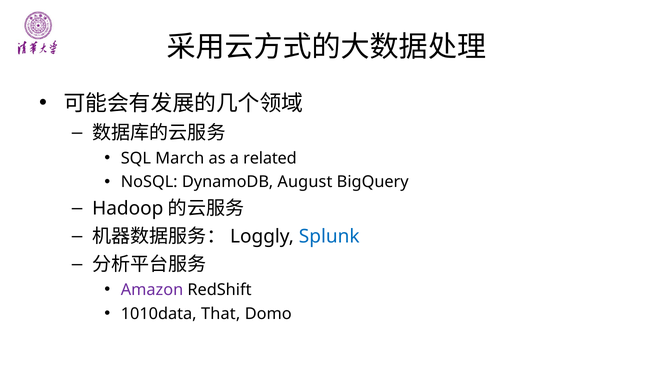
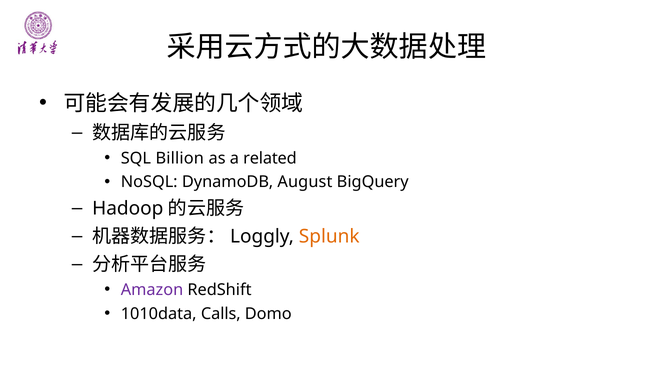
March: March -> Billion
Splunk colour: blue -> orange
That: That -> Calls
